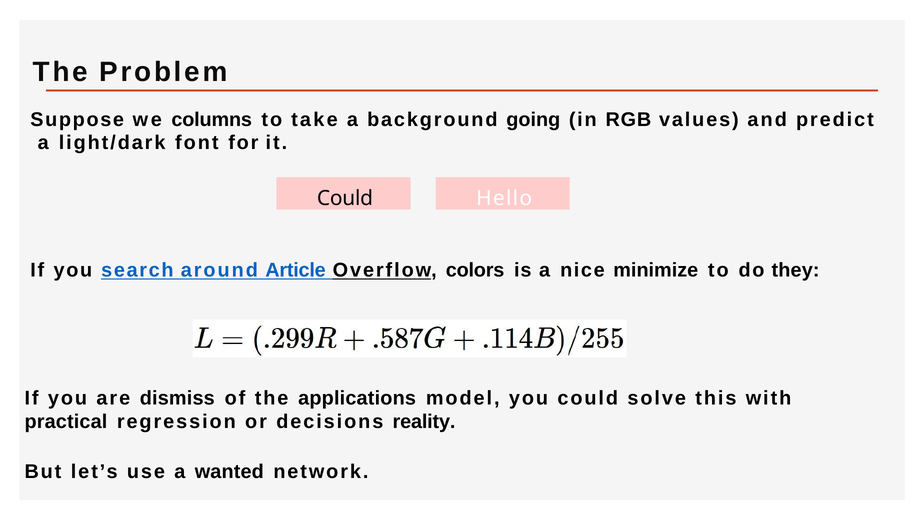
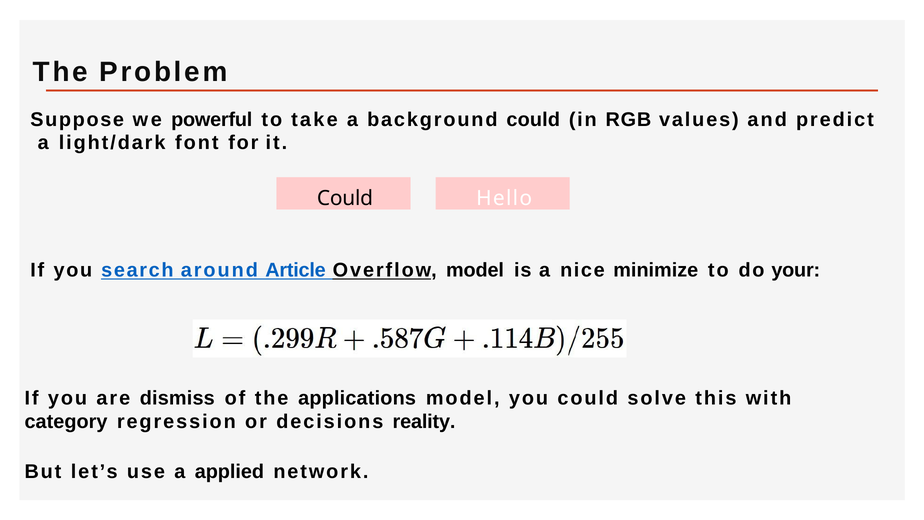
columns: columns -> powerful
background going: going -> could
Overflow colors: colors -> model
they: they -> your
practical: practical -> category
wanted: wanted -> applied
